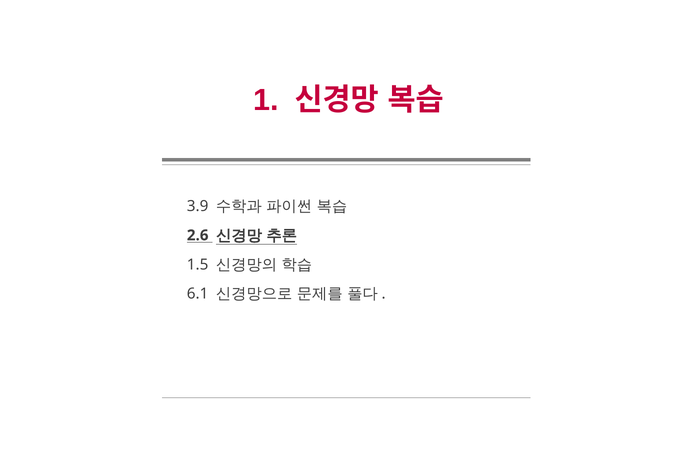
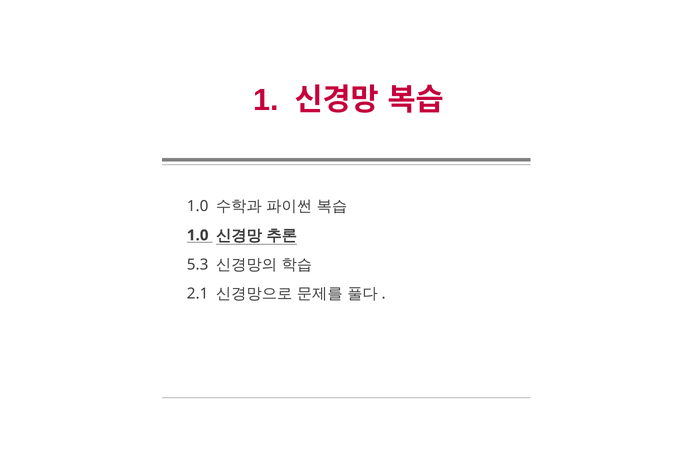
3.9 at (198, 206): 3.9 -> 1.0
2.6 at (198, 236): 2.6 -> 1.0
1.5: 1.5 -> 5.3
6.1: 6.1 -> 2.1
